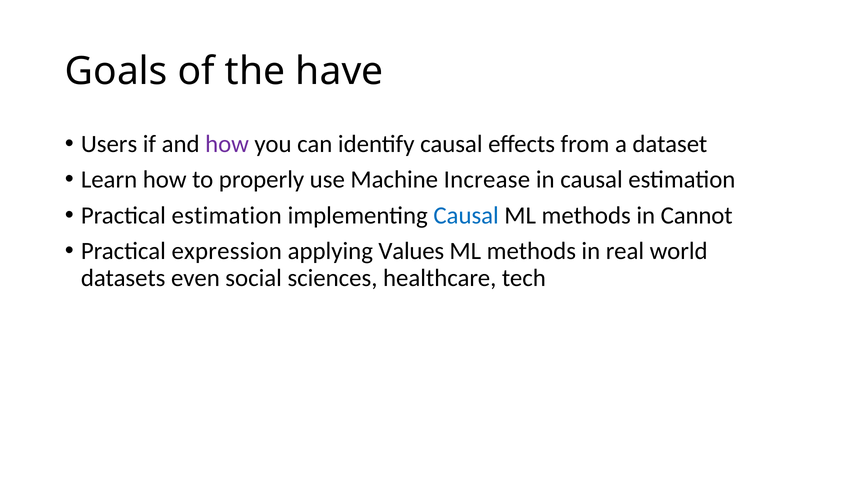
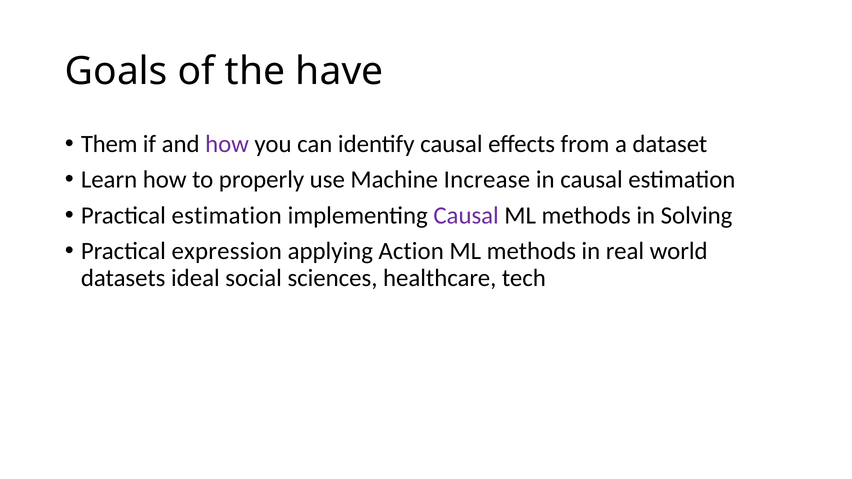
Users: Users -> Them
Causal at (466, 215) colour: blue -> purple
Cannot: Cannot -> Solving
Values: Values -> Action
even: even -> ideal
